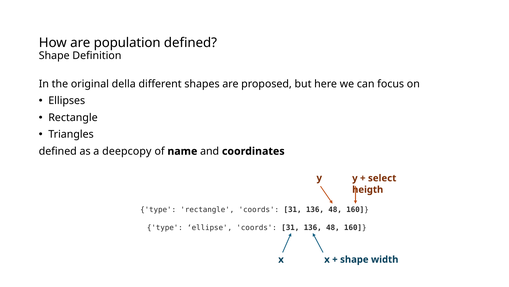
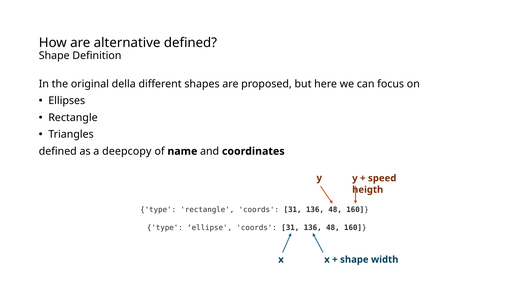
population: population -> alternative
select: select -> speed
